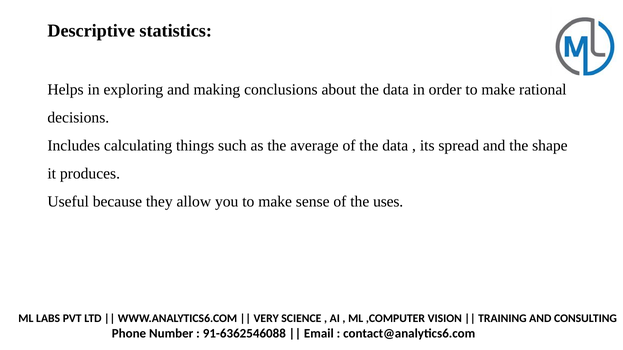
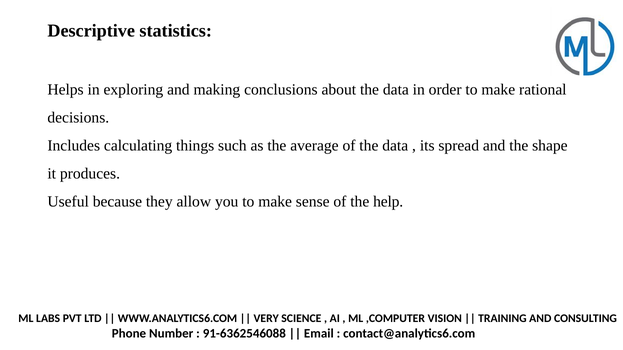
uses: uses -> help
